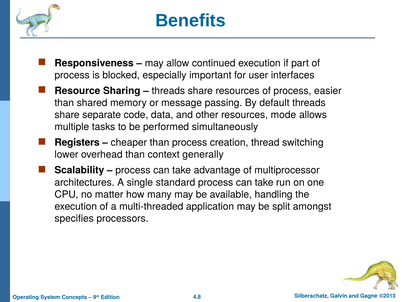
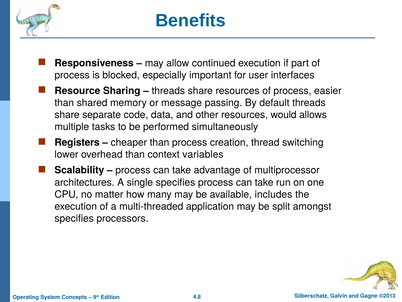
mode: mode -> would
generally: generally -> variables
single standard: standard -> specifies
handling: handling -> includes
